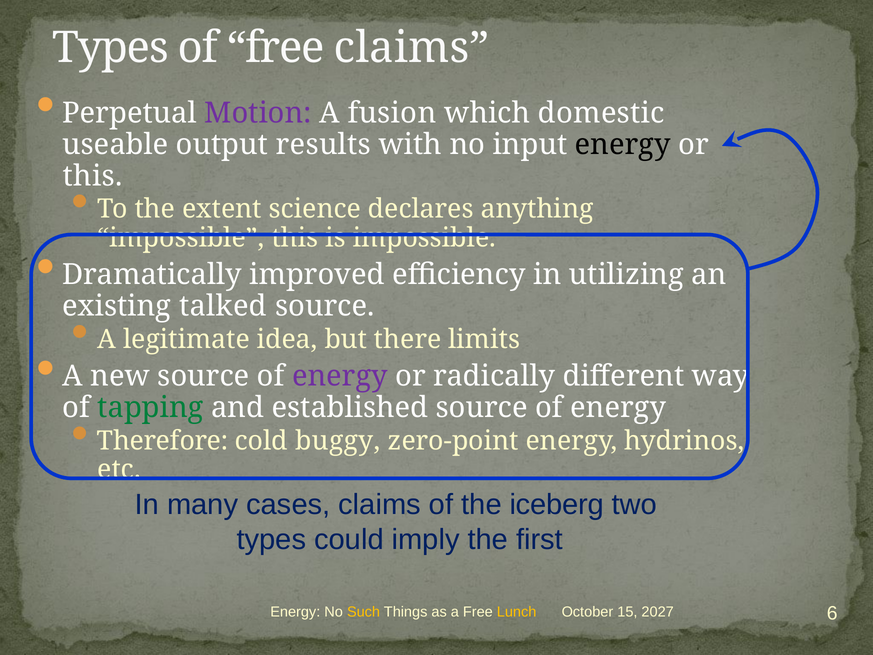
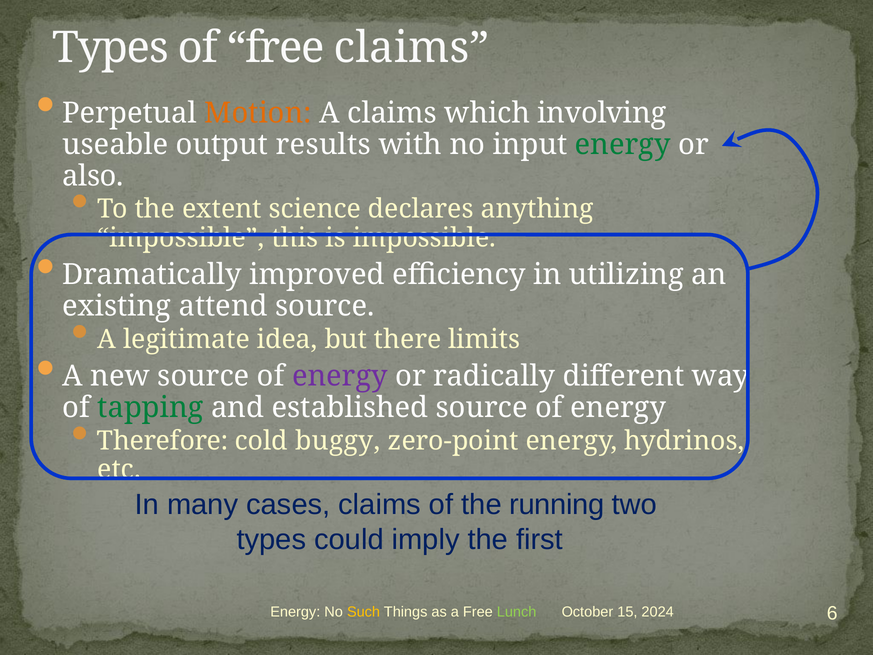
Motion colour: purple -> orange
A fusion: fusion -> claims
domestic: domestic -> involving
energy at (623, 145) colour: black -> green
this at (93, 176): this -> also
talked: talked -> attend
iceberg: iceberg -> running
Lunch colour: yellow -> light green
2027: 2027 -> 2024
